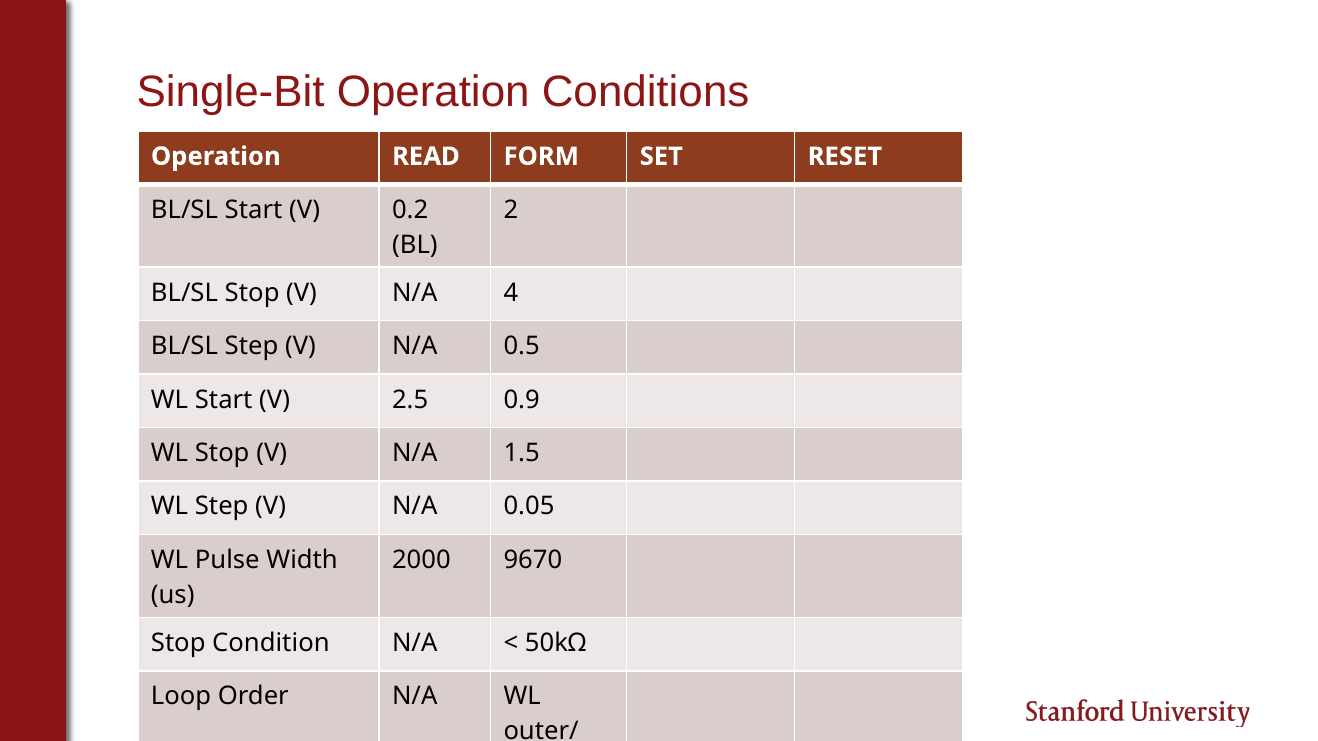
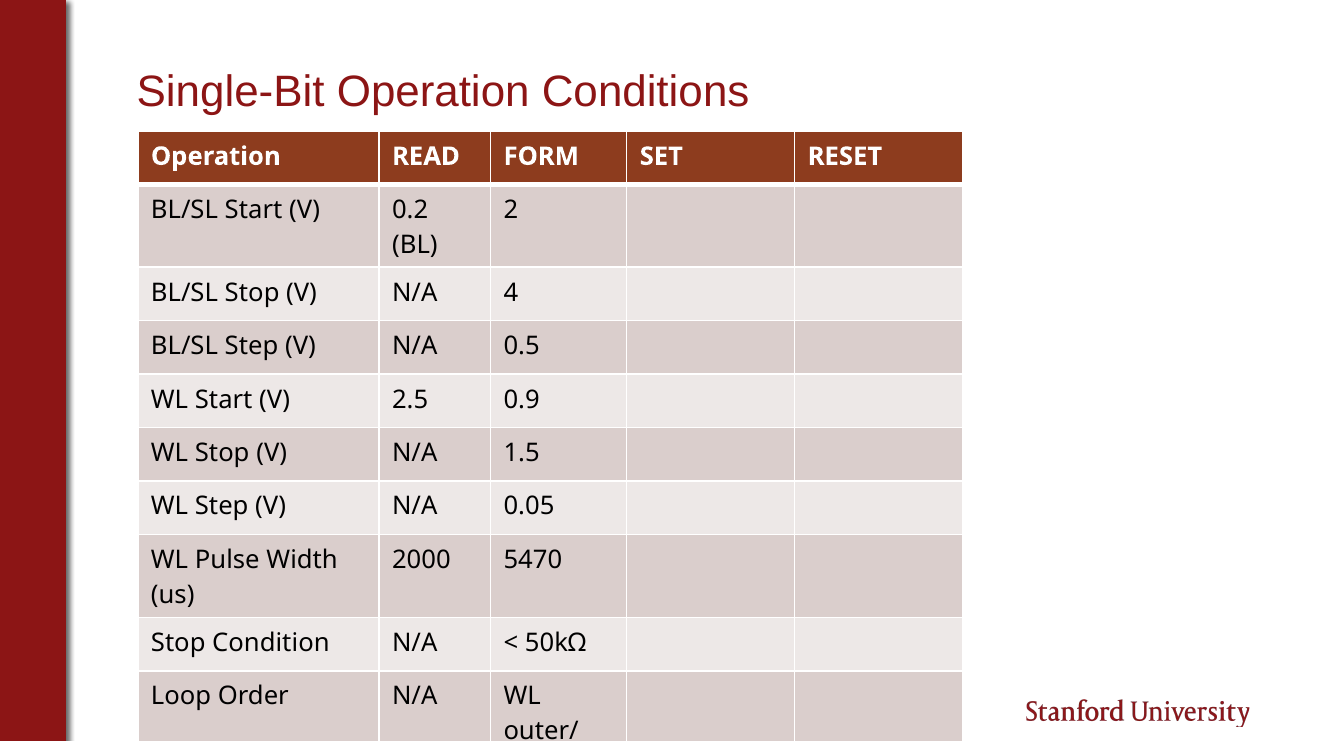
9670: 9670 -> 5470
